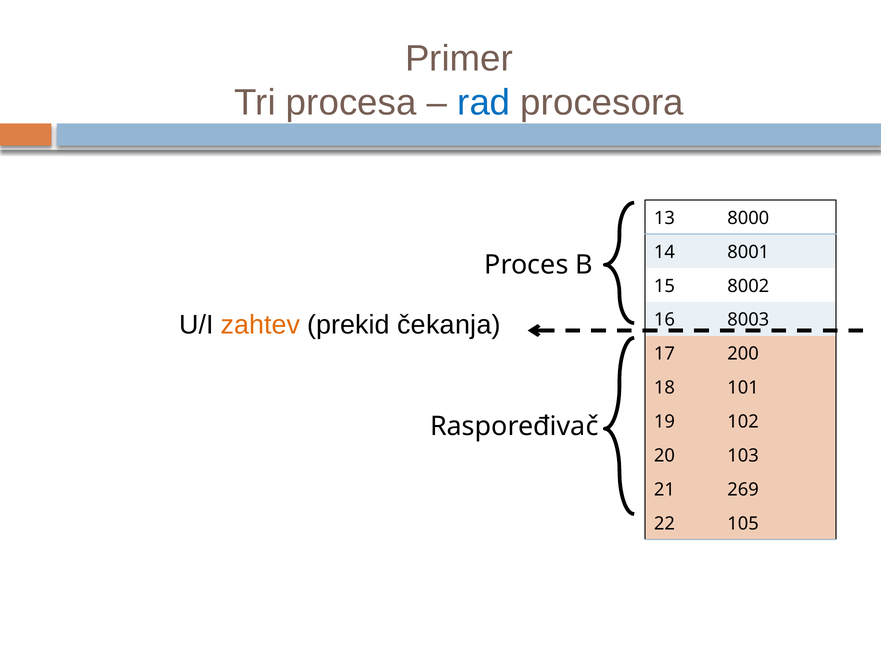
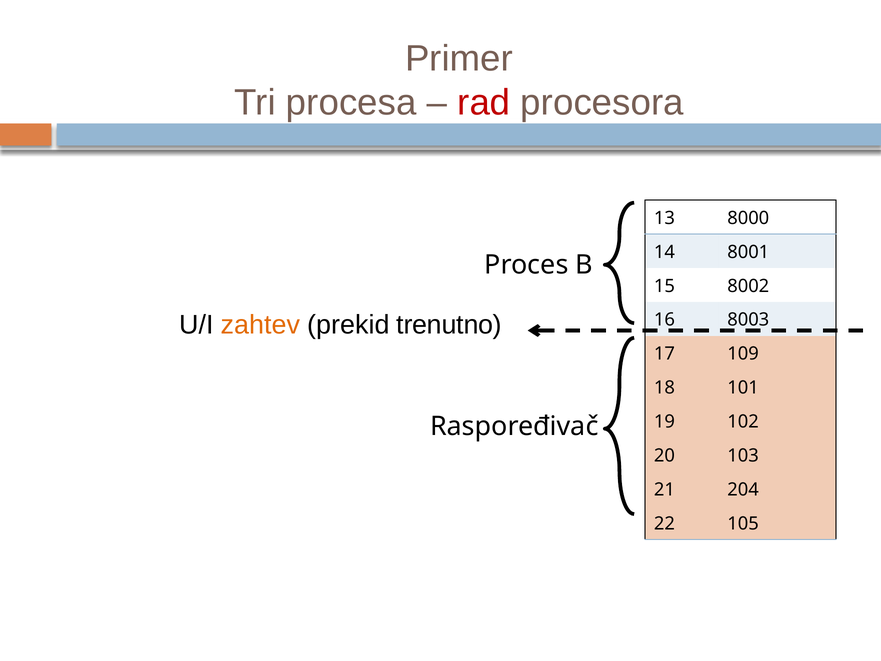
rad colour: blue -> red
čekanja: čekanja -> trenutno
200: 200 -> 109
269: 269 -> 204
